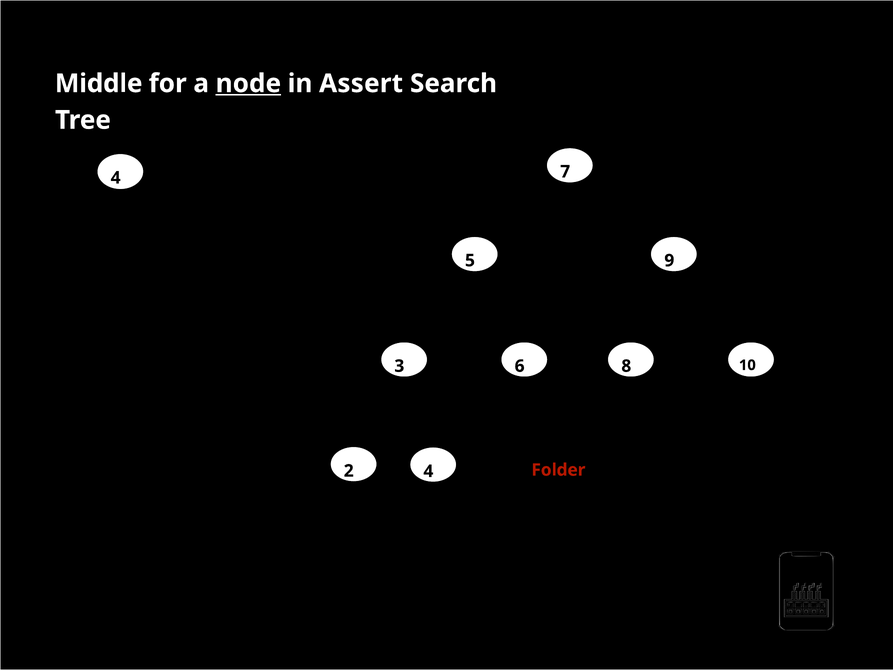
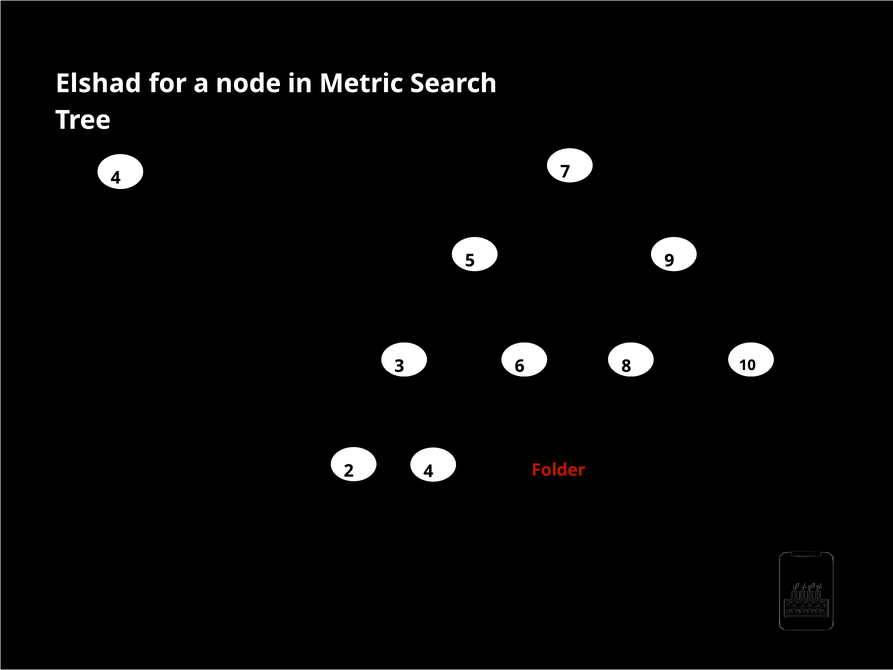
Middle: Middle -> Elshad
node underline: present -> none
Assert: Assert -> Metric
